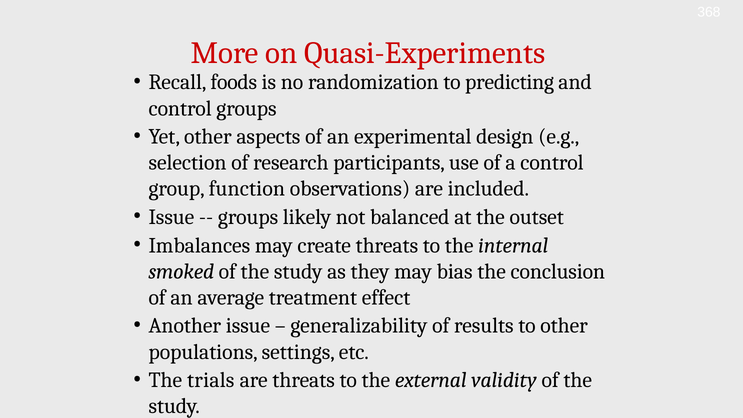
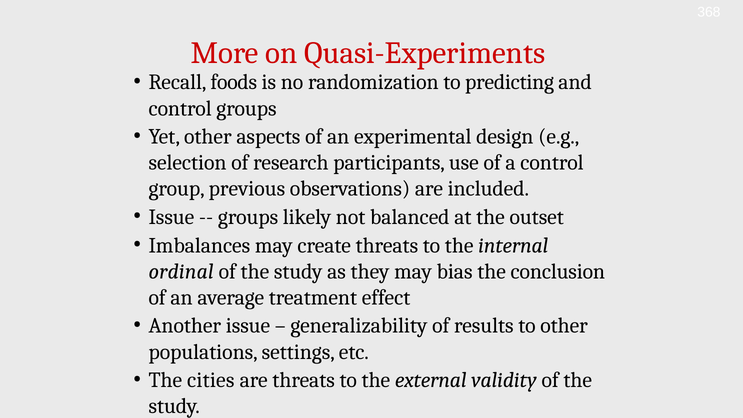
function: function -> previous
smoked: smoked -> ordinal
trials: trials -> cities
